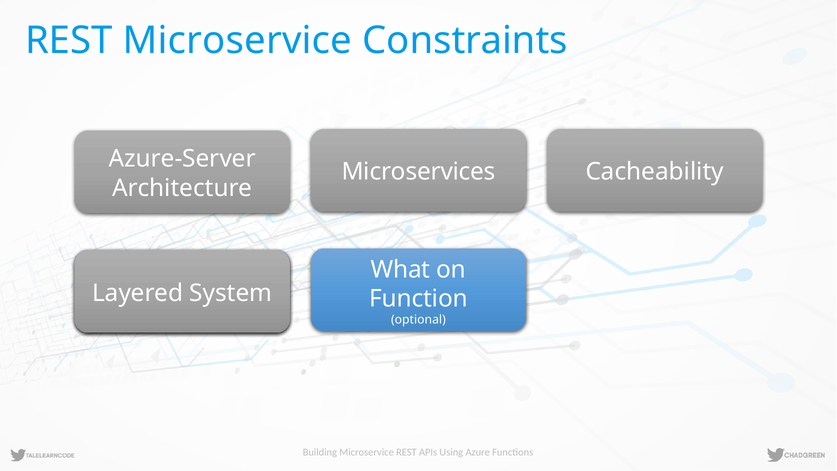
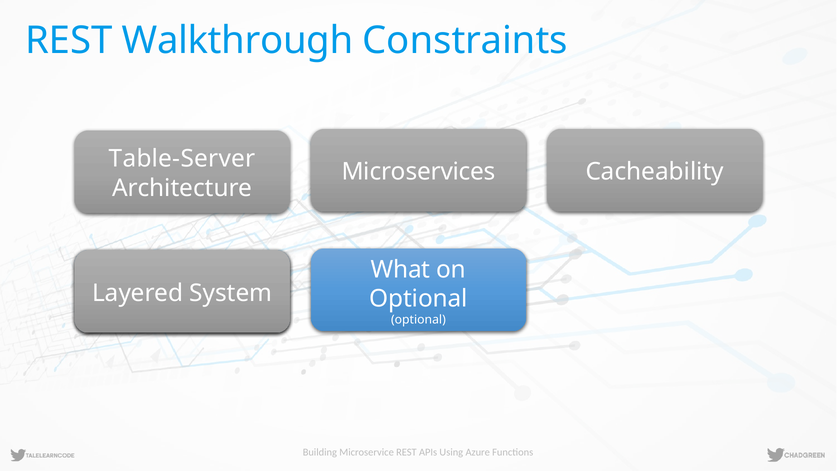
REST Microservice: Microservice -> Walkthrough
Azure-Server: Azure-Server -> Table-Server
Function at (419, 299): Function -> Optional
